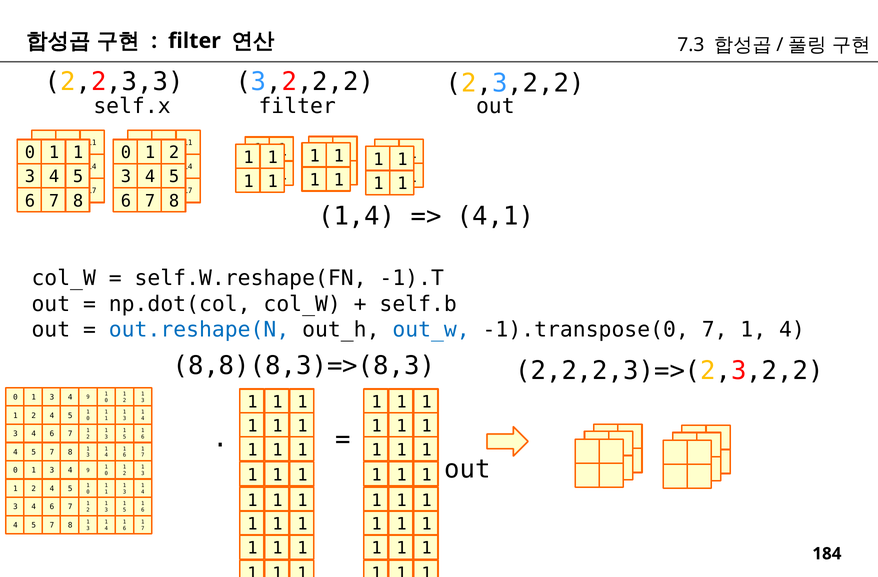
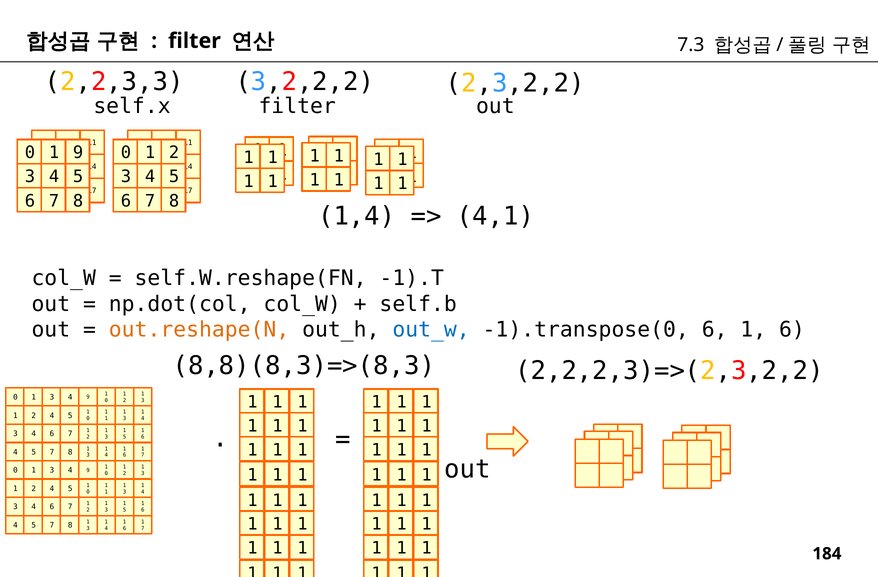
1 at (78, 153): 1 -> 9
out.reshape(N colour: blue -> orange
-1).transpose(0 7: 7 -> 6
4 at (792, 330): 4 -> 6
